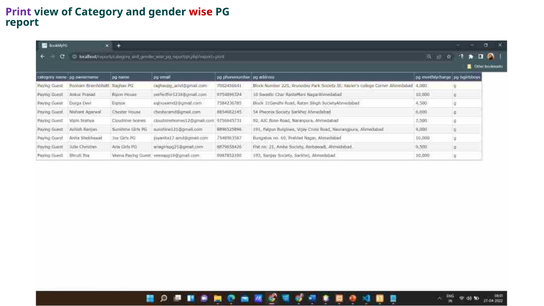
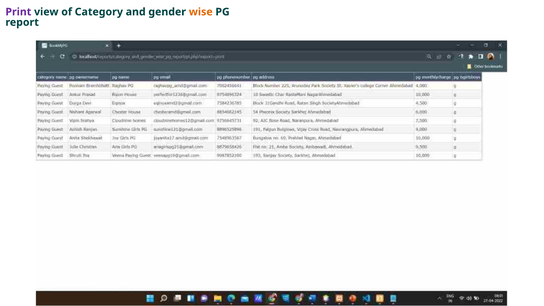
wise colour: red -> orange
